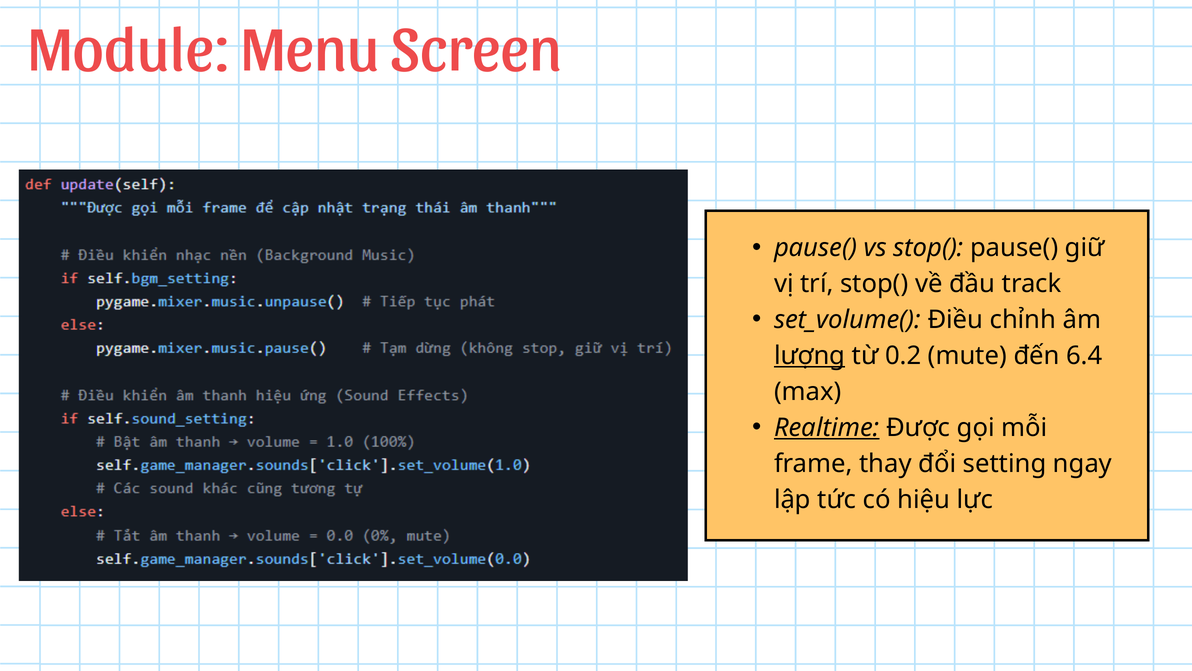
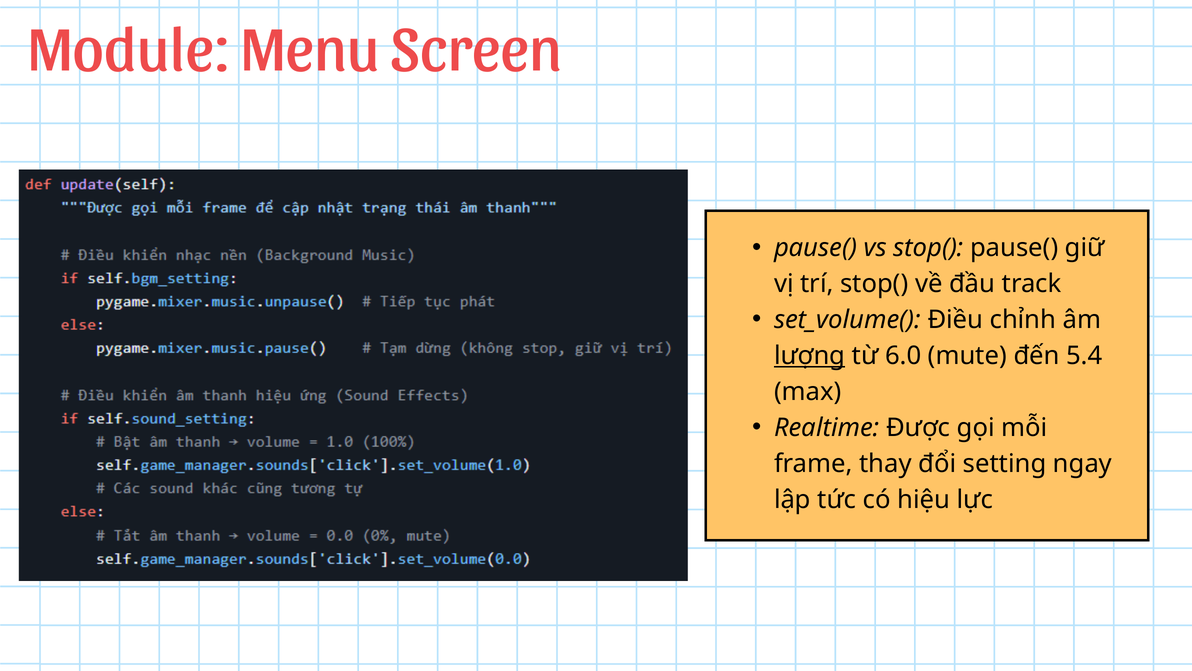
0.2: 0.2 -> 6.0
6.4: 6.4 -> 5.4
Realtime underline: present -> none
